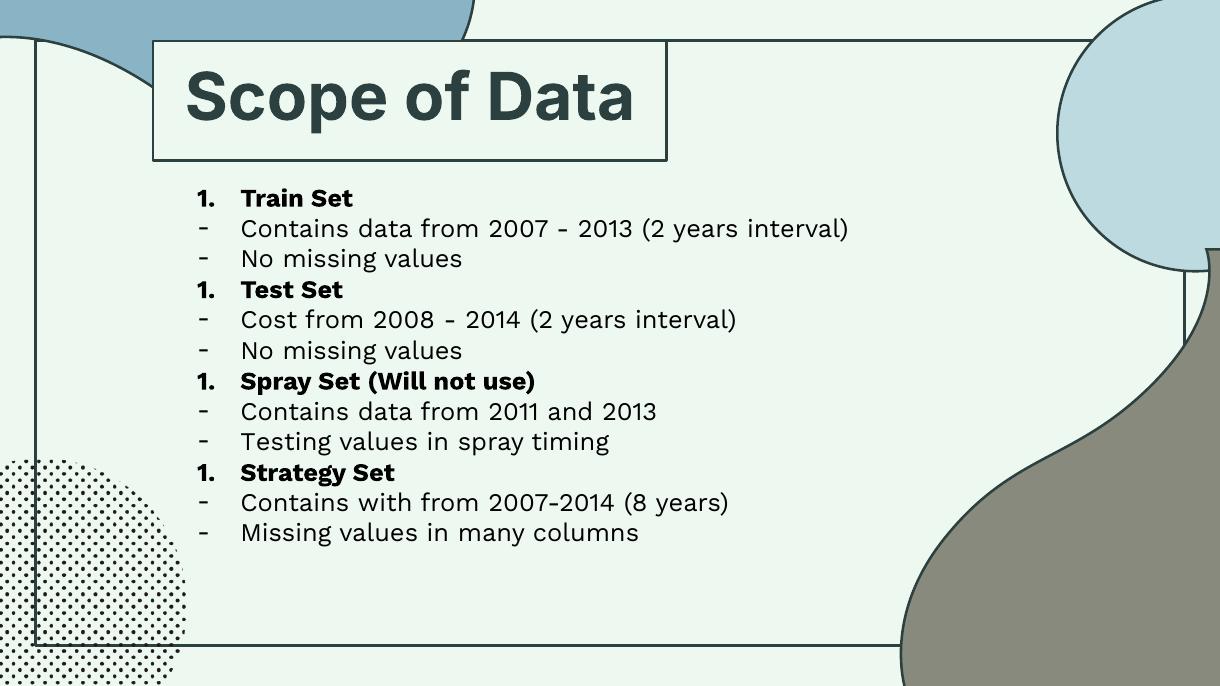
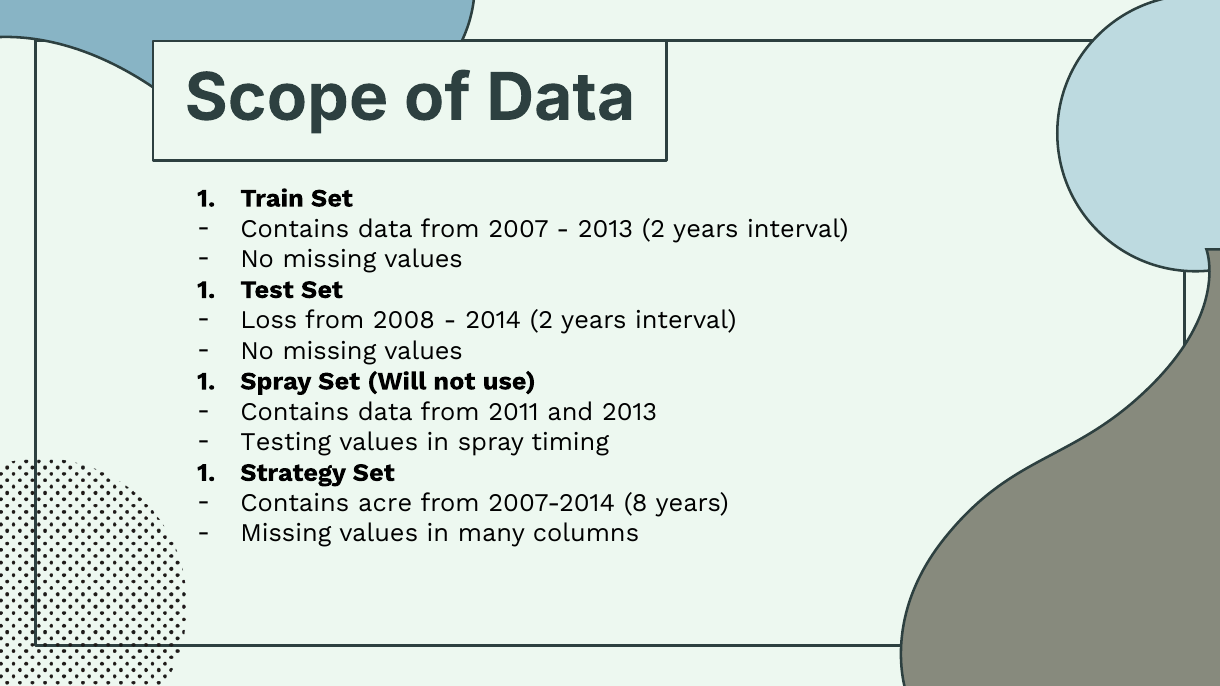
Cost: Cost -> Loss
with: with -> acre
